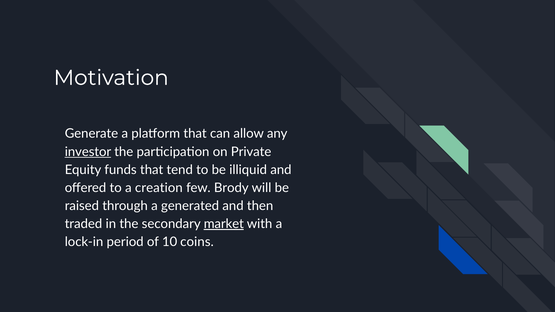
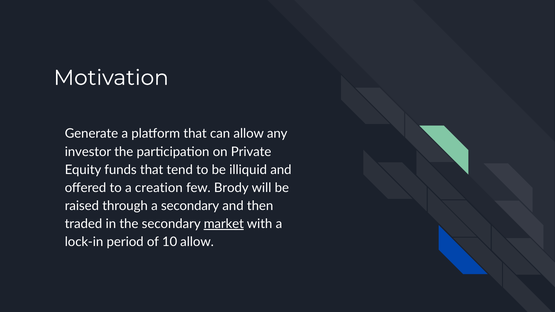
investor underline: present -> none
a generated: generated -> secondary
10 coins: coins -> allow
